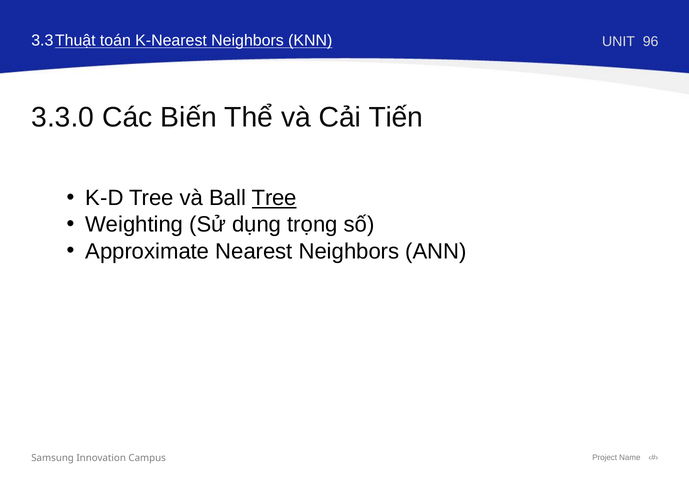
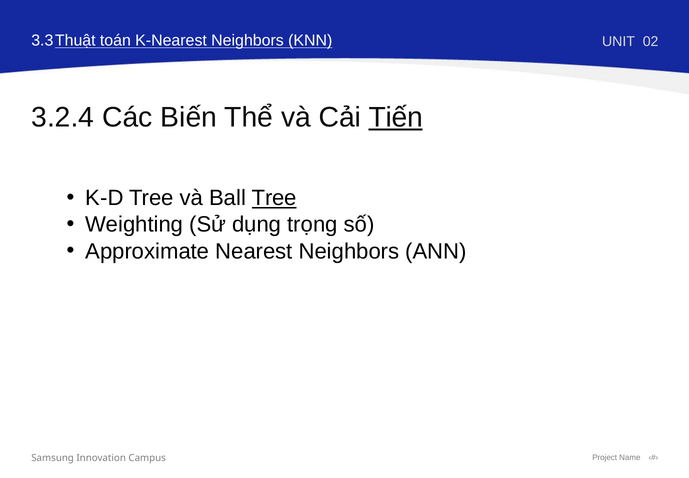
96: 96 -> 02
3.3.0: 3.3.0 -> 3.2.4
Tiến underline: none -> present
